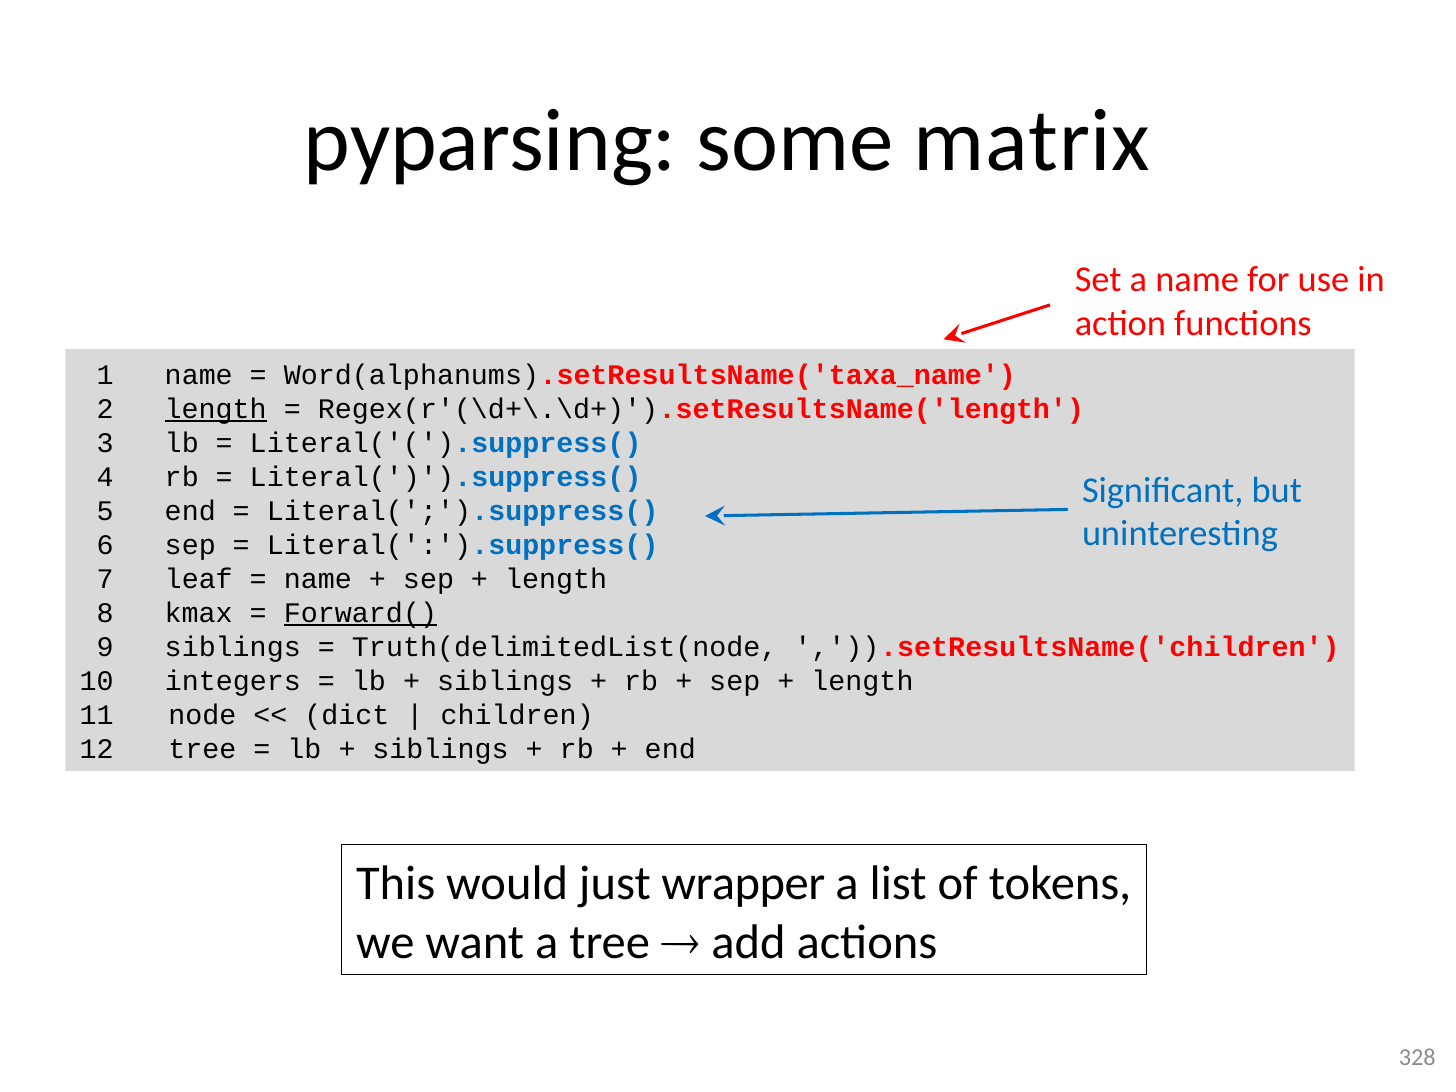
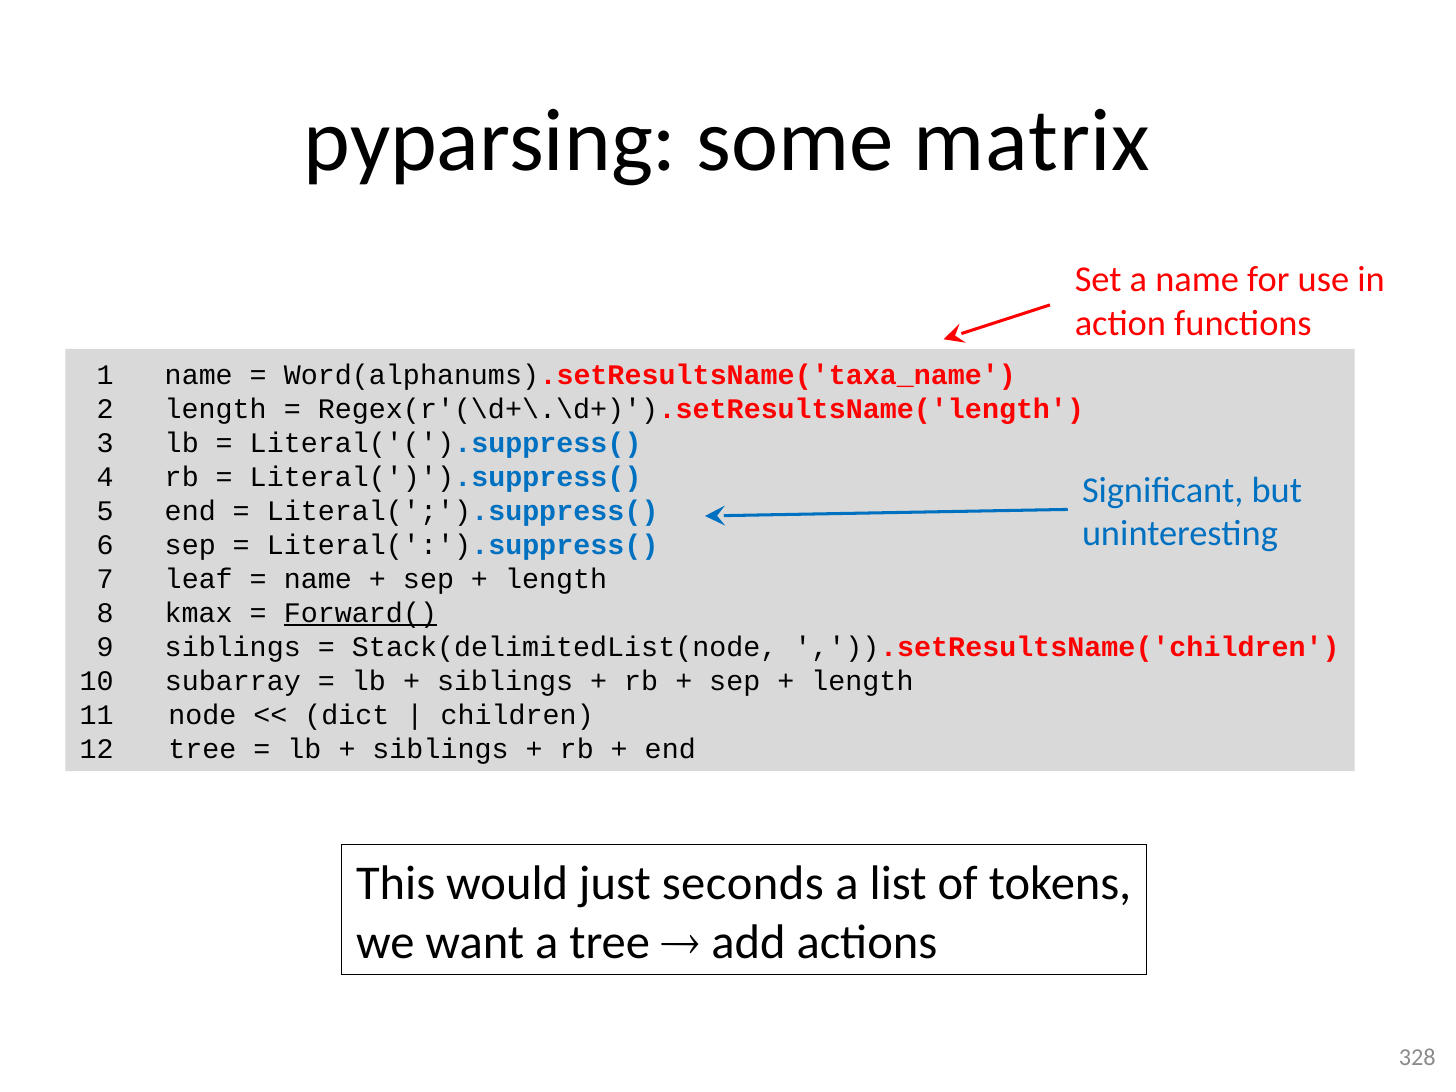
length at (216, 409) underline: present -> none
Truth(delimitedList(node: Truth(delimitedList(node -> Stack(delimitedList(node
integers: integers -> subarray
wrapper: wrapper -> seconds
